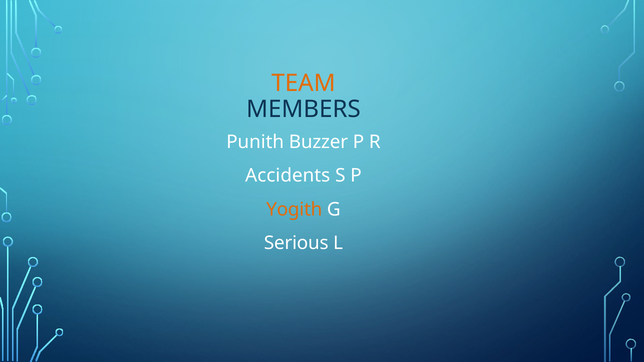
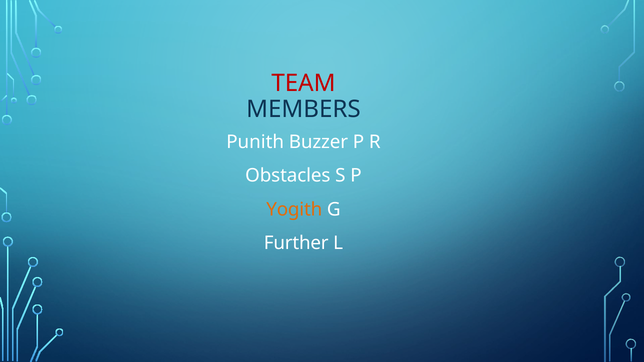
TEAM colour: orange -> red
Accidents: Accidents -> Obstacles
Serious: Serious -> Further
